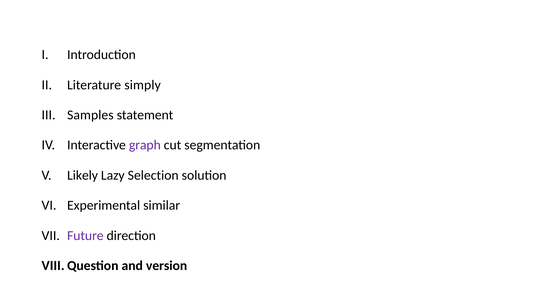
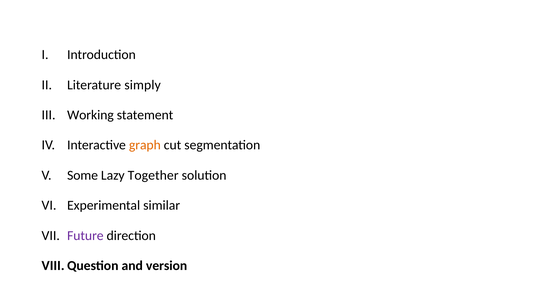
Samples: Samples -> Working
graph colour: purple -> orange
Likely: Likely -> Some
Selection: Selection -> Together
